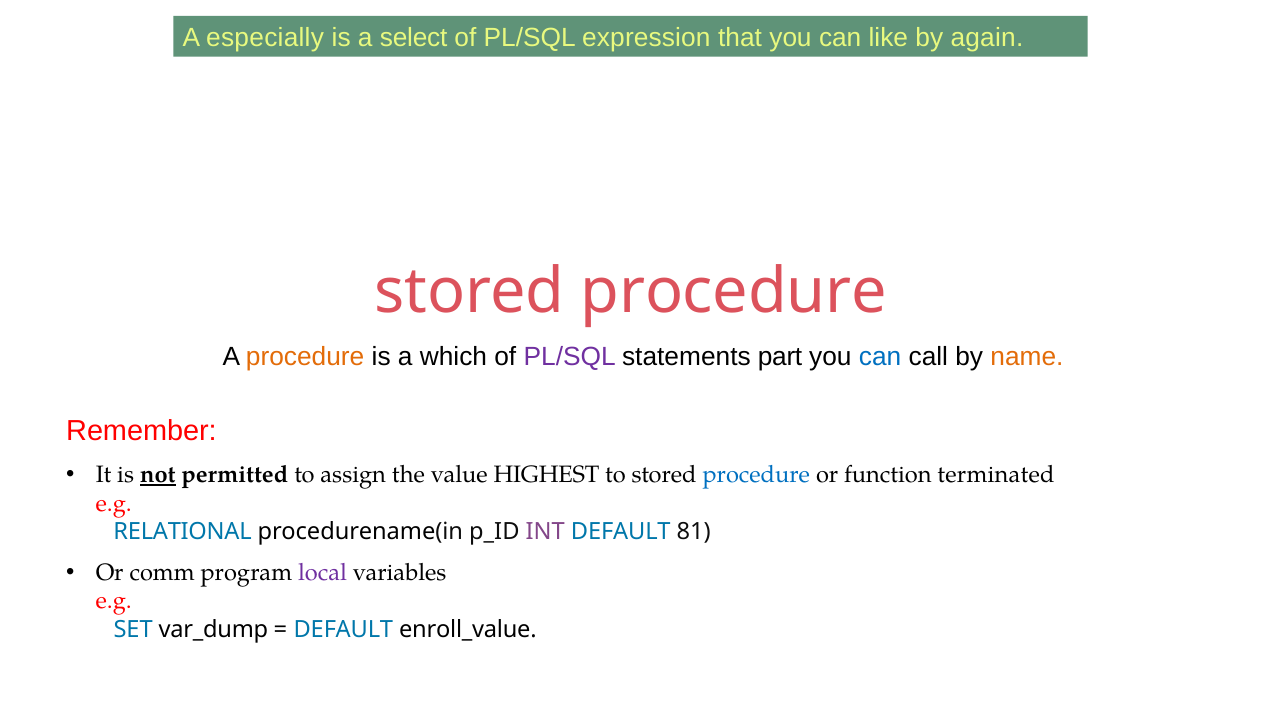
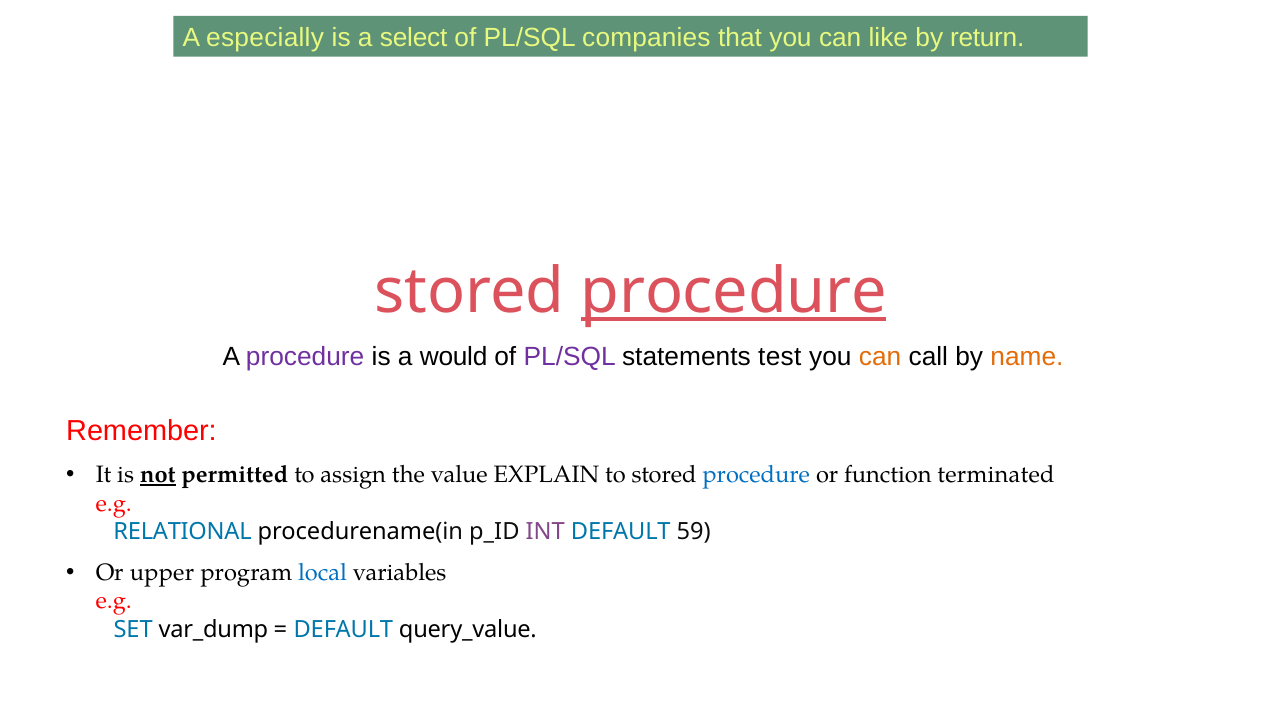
expression: expression -> companies
again: again -> return
procedure at (734, 291) underline: none -> present
procedure at (305, 356) colour: orange -> purple
which: which -> would
part: part -> test
can at (880, 356) colour: blue -> orange
HIGHEST: HIGHEST -> EXPLAIN
81: 81 -> 59
comm: comm -> upper
local colour: purple -> blue
enroll_value: enroll_value -> query_value
